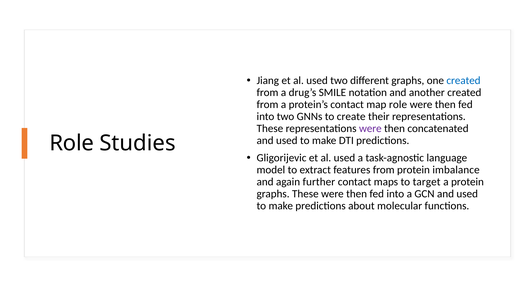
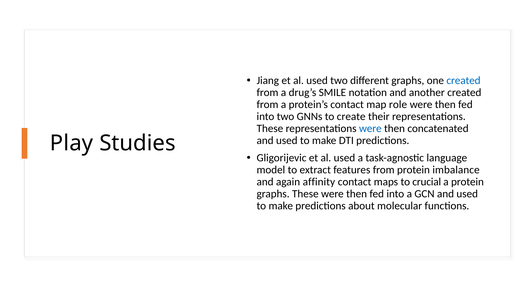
were at (370, 128) colour: purple -> blue
Role at (72, 143): Role -> Play
further: further -> affinity
target: target -> crucial
